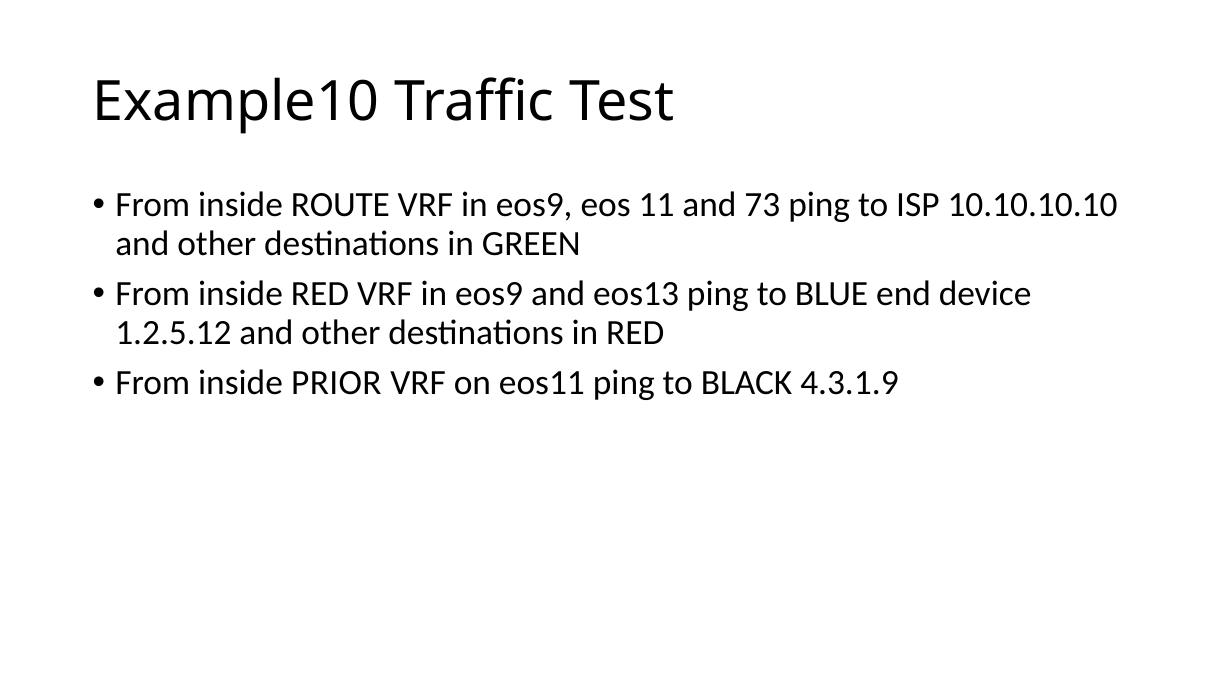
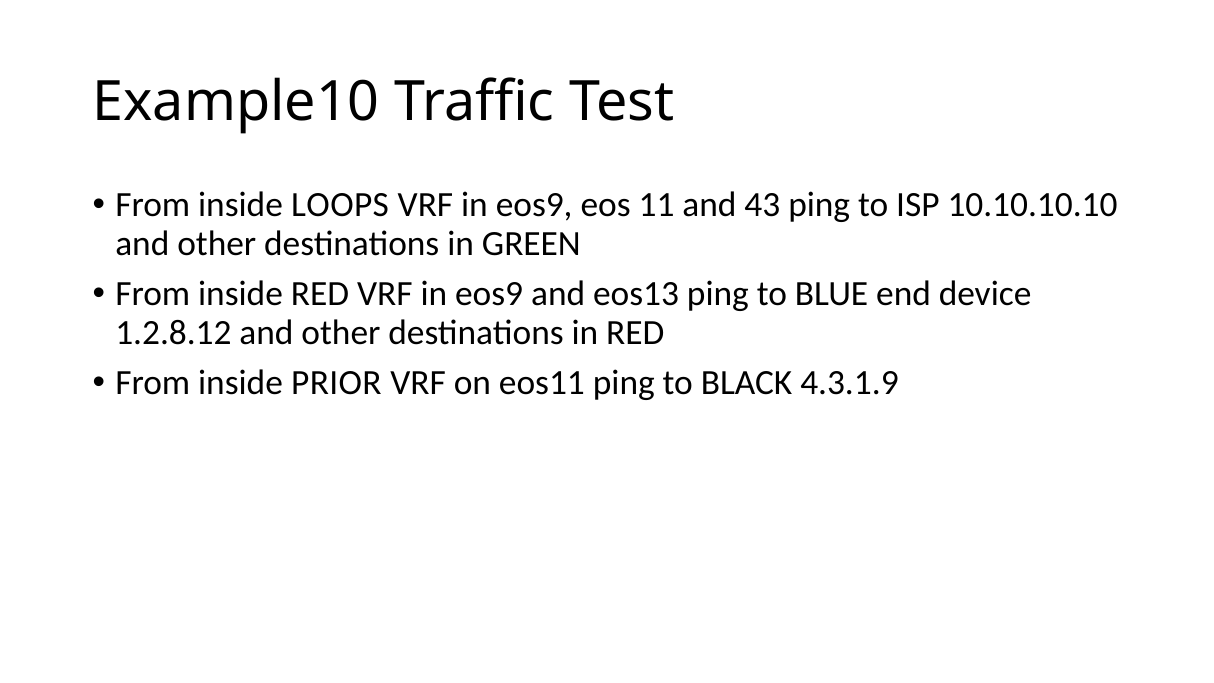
ROUTE: ROUTE -> LOOPS
73: 73 -> 43
1.2.5.12: 1.2.5.12 -> 1.2.8.12
